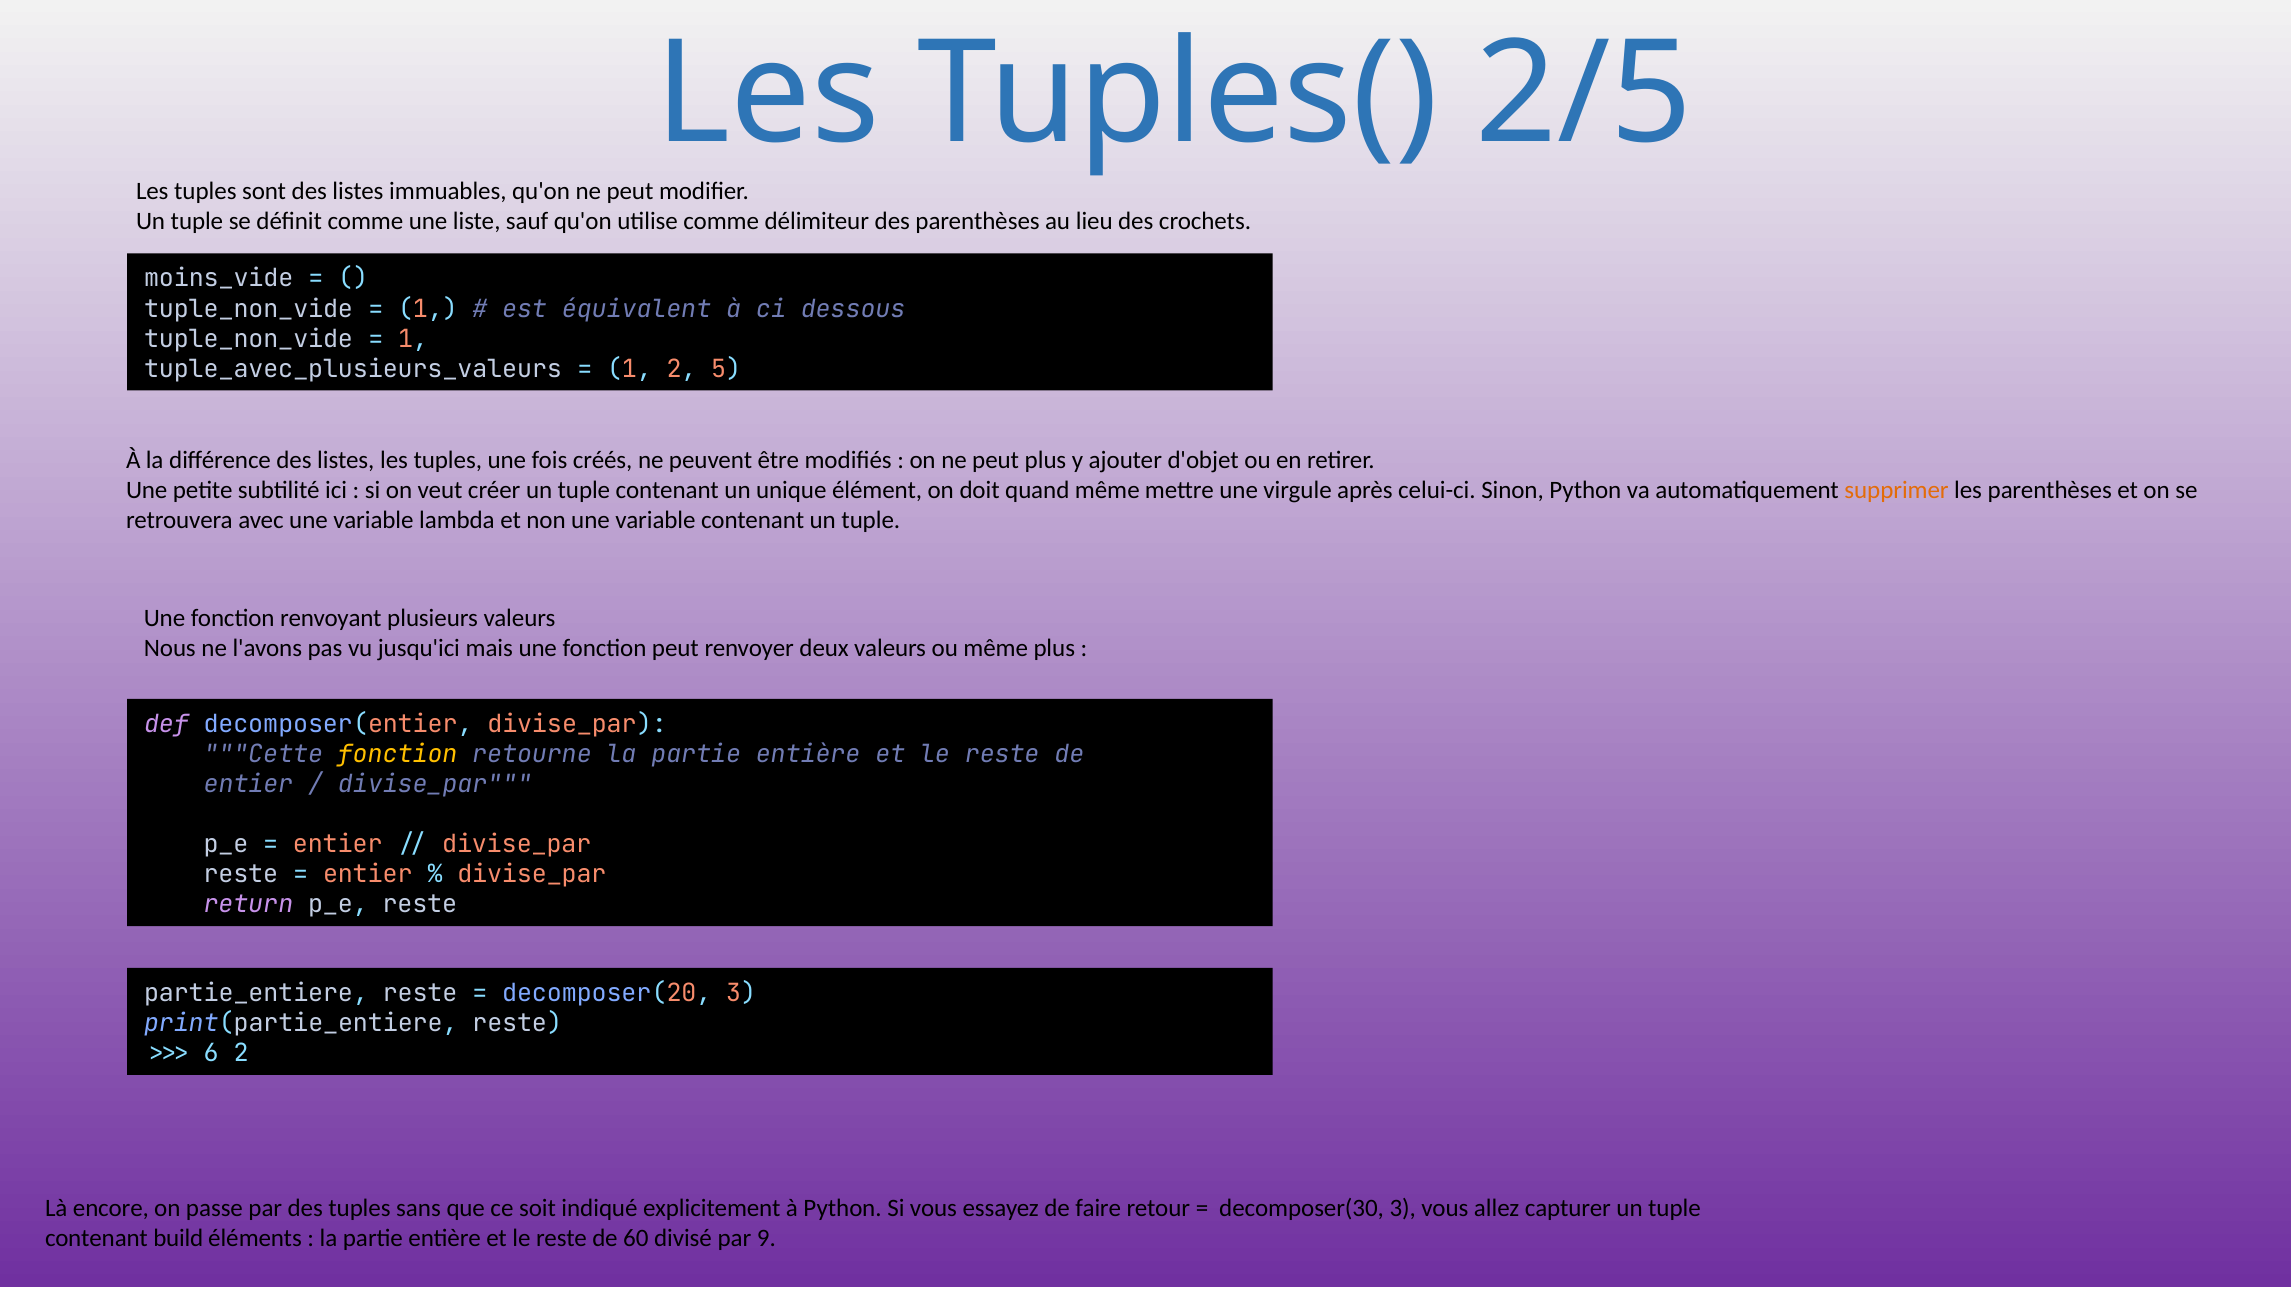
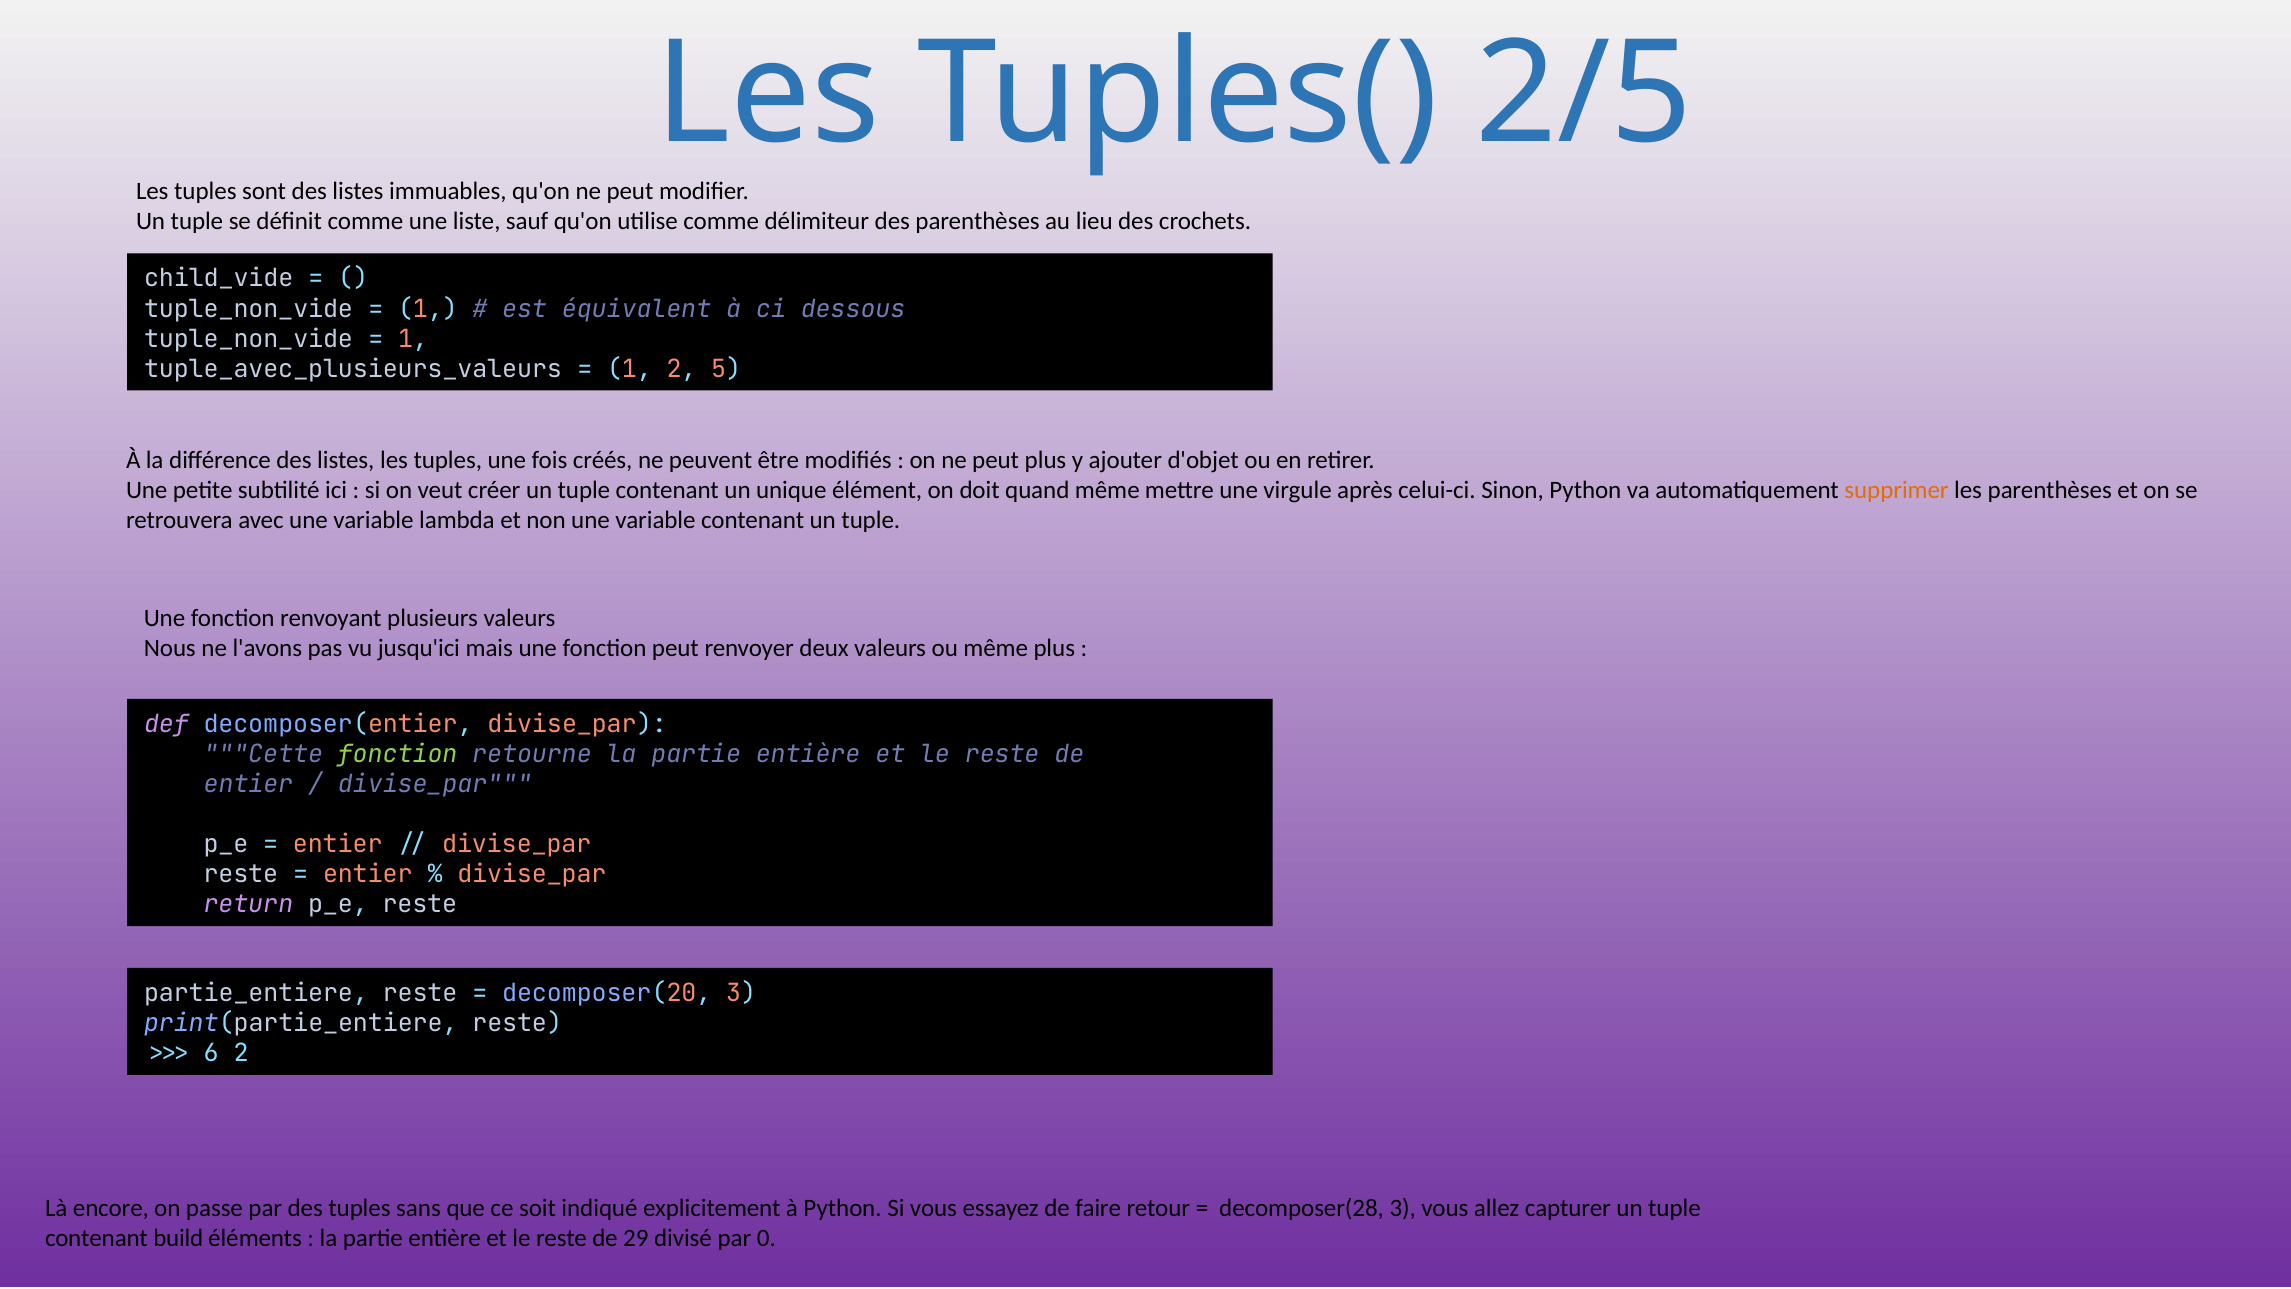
moins_vide: moins_vide -> child_vide
fonction at (398, 754) colour: yellow -> light green
decomposer(30: decomposer(30 -> decomposer(28
60: 60 -> 29
9: 9 -> 0
